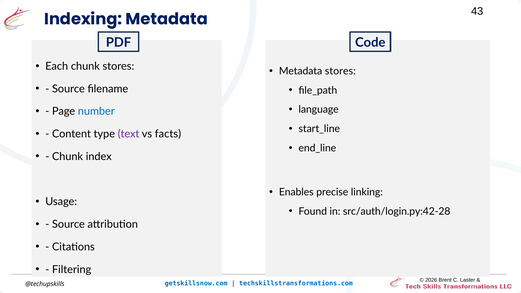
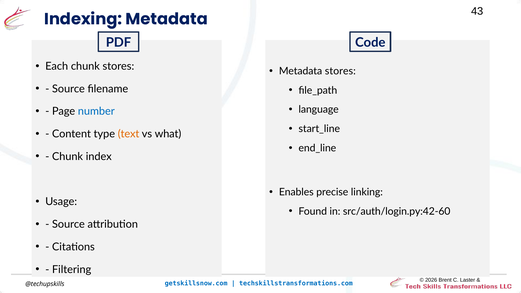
text colour: purple -> orange
facts: facts -> what
src/auth/login.py:42-28: src/auth/login.py:42-28 -> src/auth/login.py:42-60
